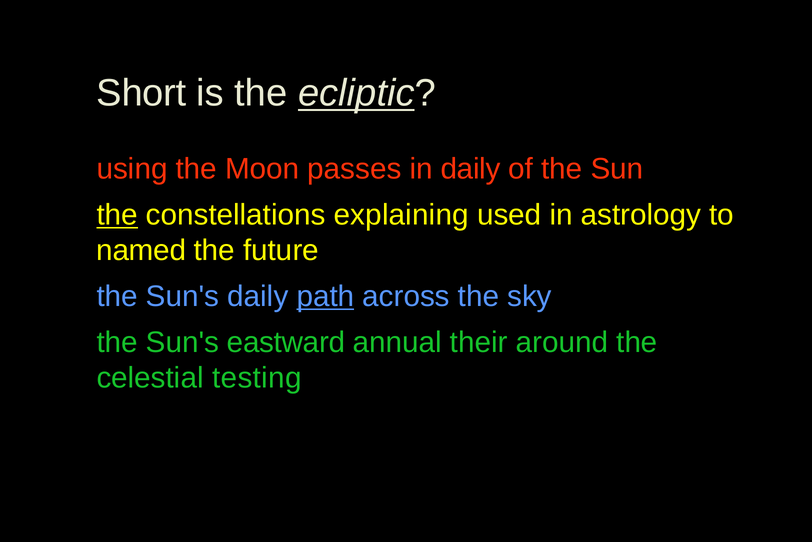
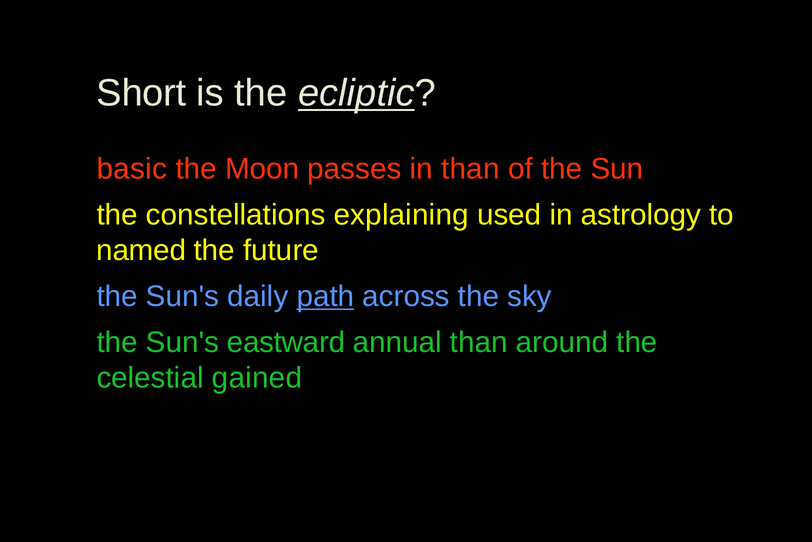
using: using -> basic
in daily: daily -> than
the at (117, 215) underline: present -> none
annual their: their -> than
testing: testing -> gained
